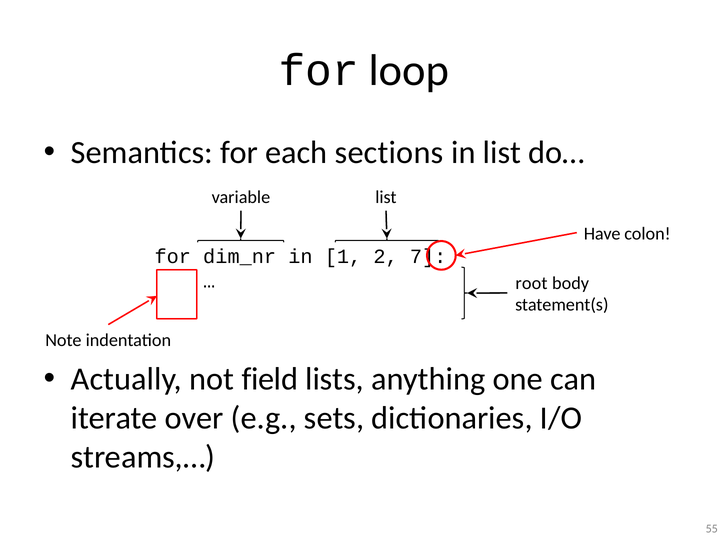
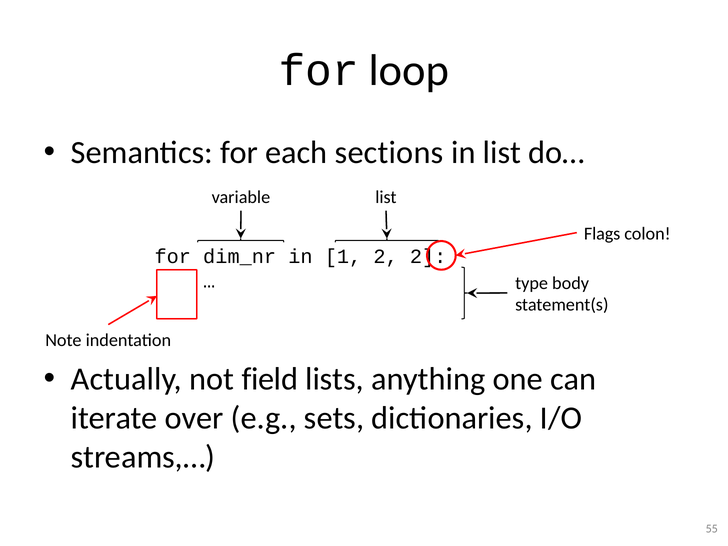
Have: Have -> Flags
2 7: 7 -> 2
root: root -> type
